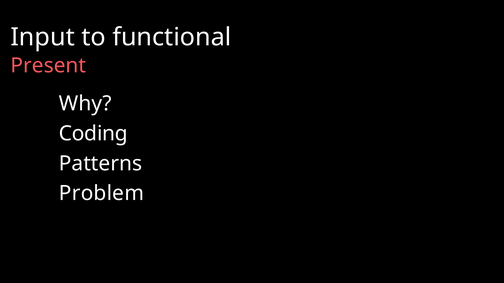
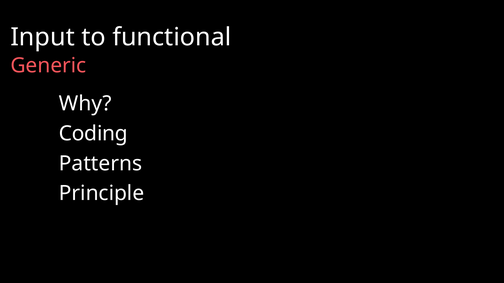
Present: Present -> Generic
Problem: Problem -> Principle
